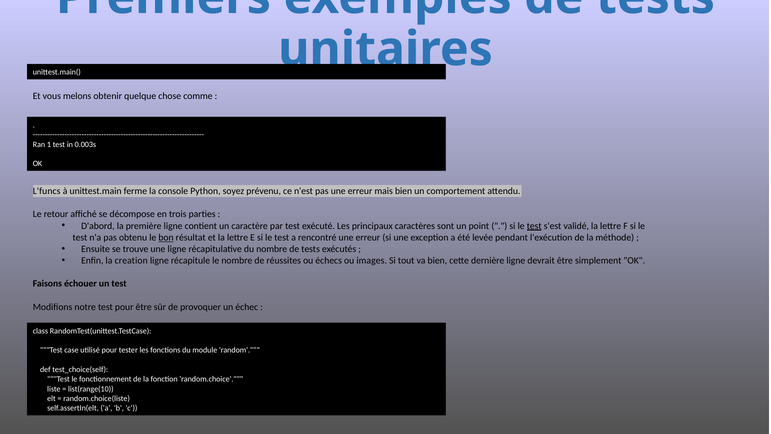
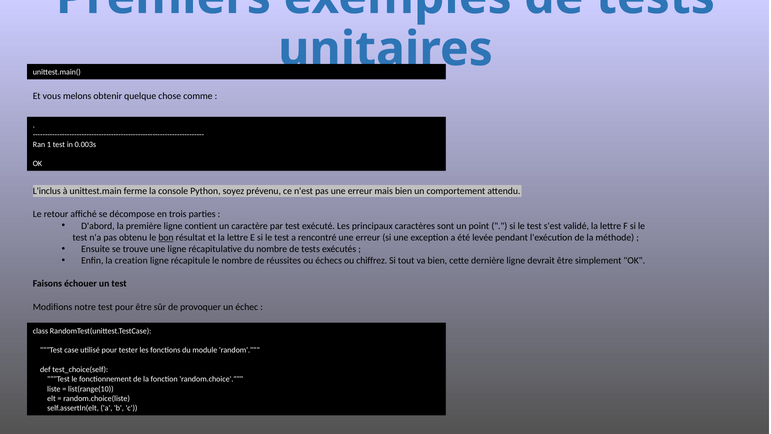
L'funcs: L'funcs -> L'inclus
test at (534, 226) underline: present -> none
images: images -> chiffrez
